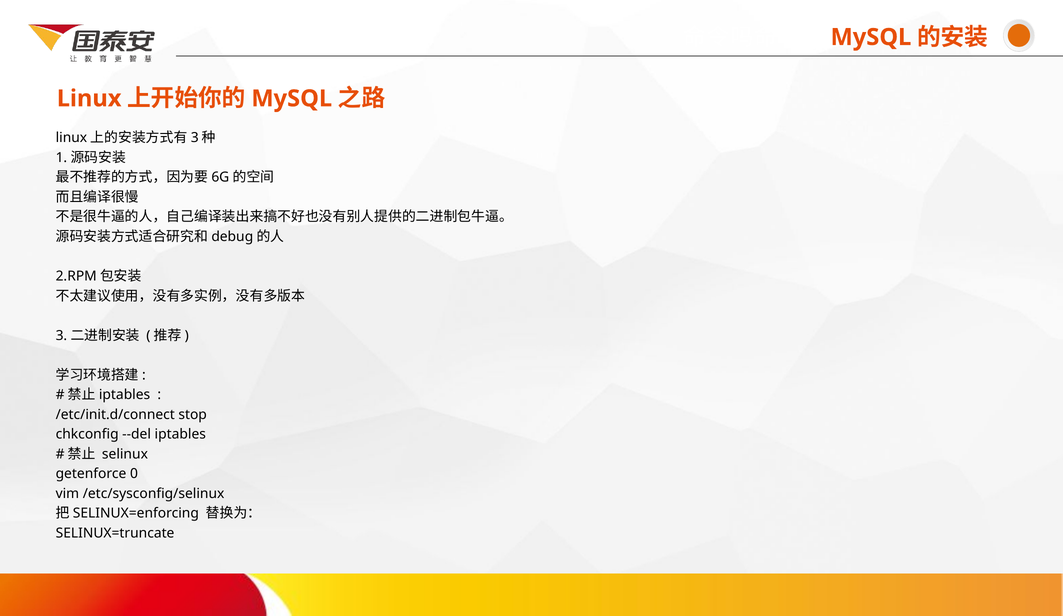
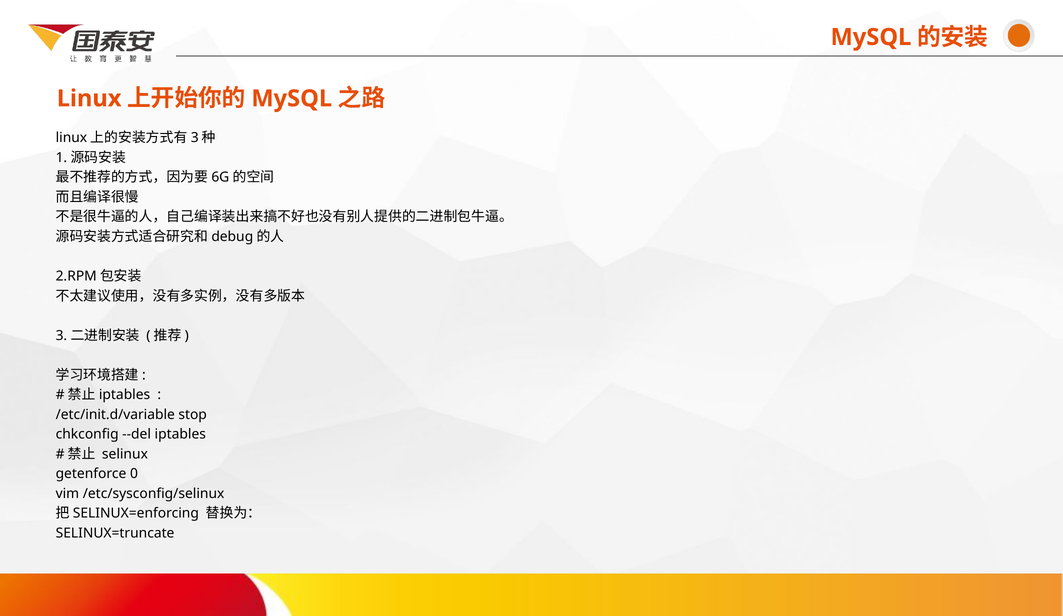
/etc/init.d/connect: /etc/init.d/connect -> /etc/init.d/variable
